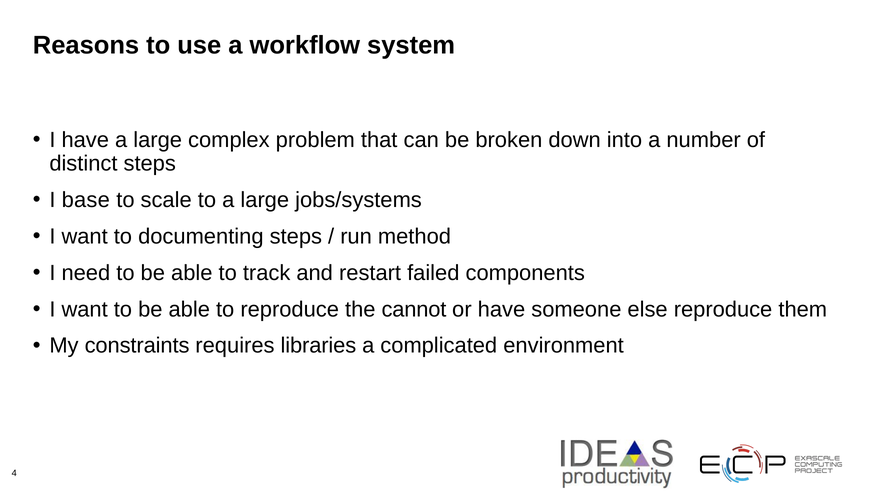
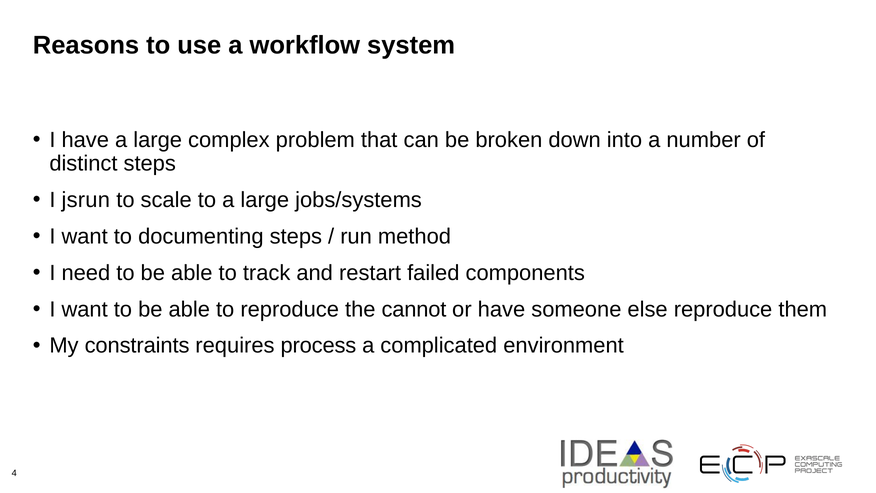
base: base -> jsrun
libraries: libraries -> process
